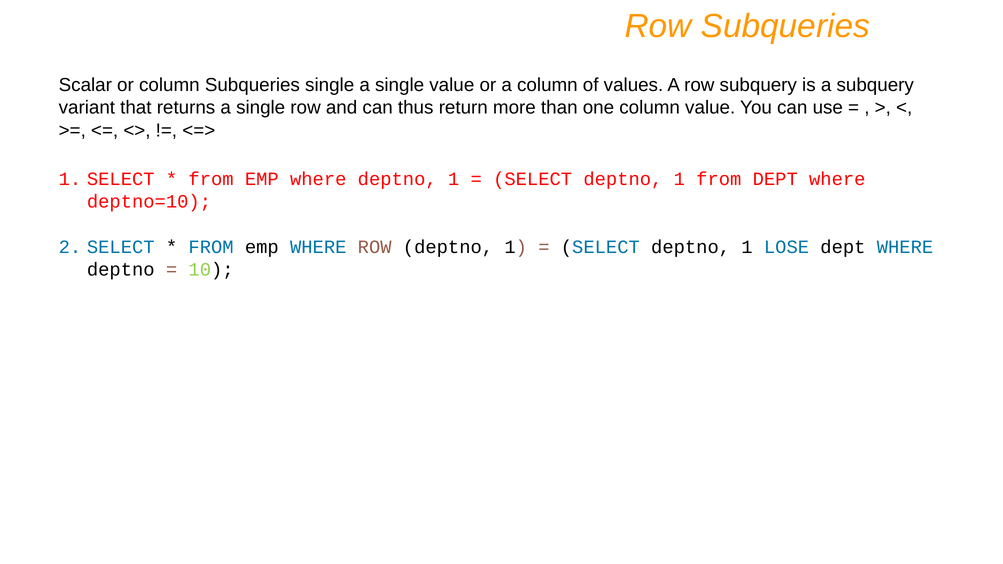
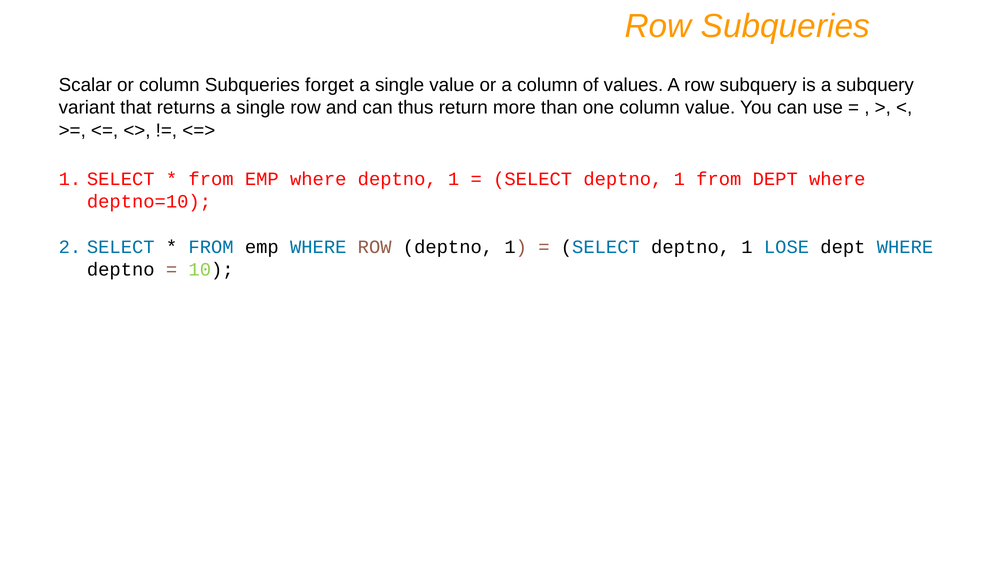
Subqueries single: single -> forget
